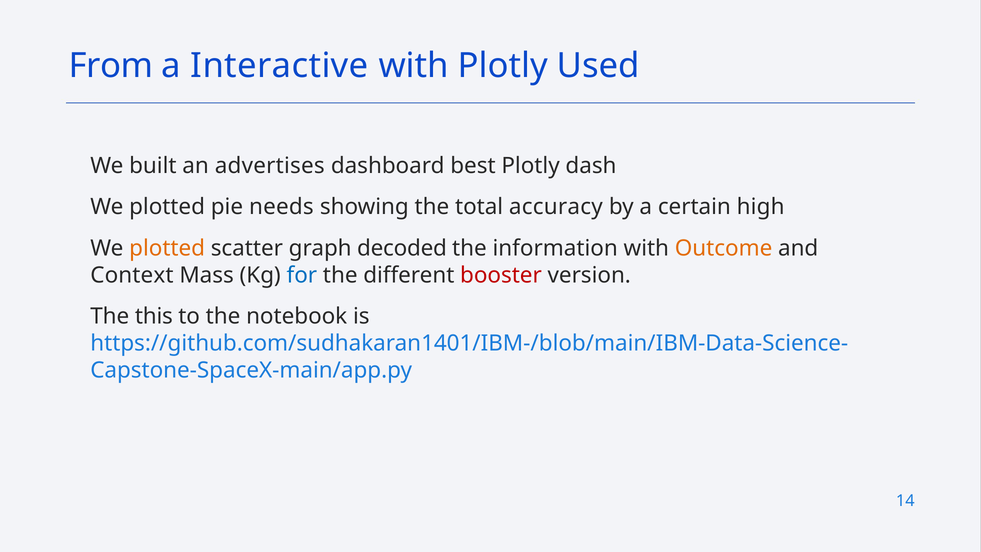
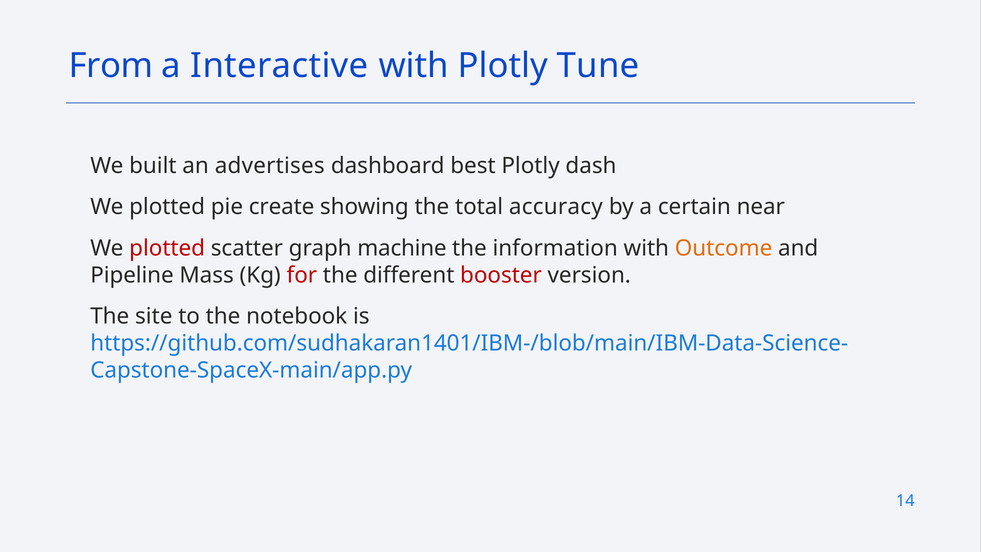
Used: Used -> Tune
needs: needs -> create
high: high -> near
plotted at (167, 248) colour: orange -> red
decoded: decoded -> machine
Context: Context -> Pipeline
for colour: blue -> red
this: this -> site
